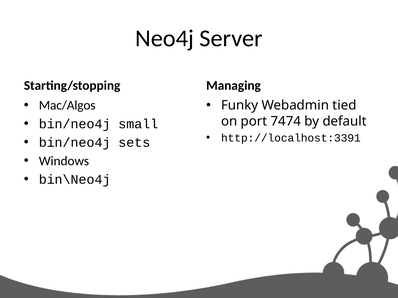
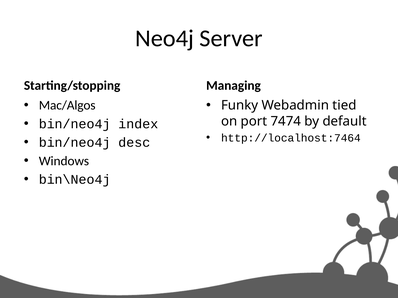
small: small -> index
http://localhost:3391: http://localhost:3391 -> http://localhost:7464
sets: sets -> desc
